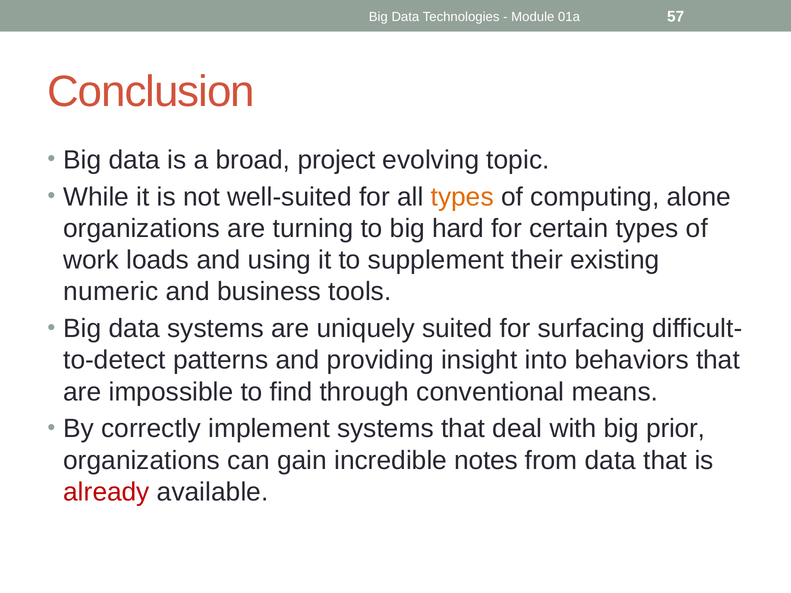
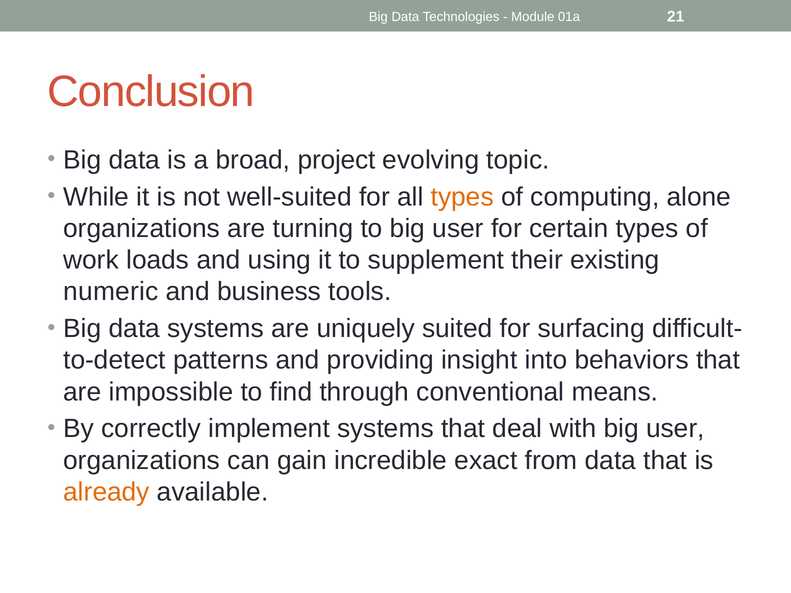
57: 57 -> 21
to big hard: hard -> user
with big prior: prior -> user
notes: notes -> exact
already colour: red -> orange
